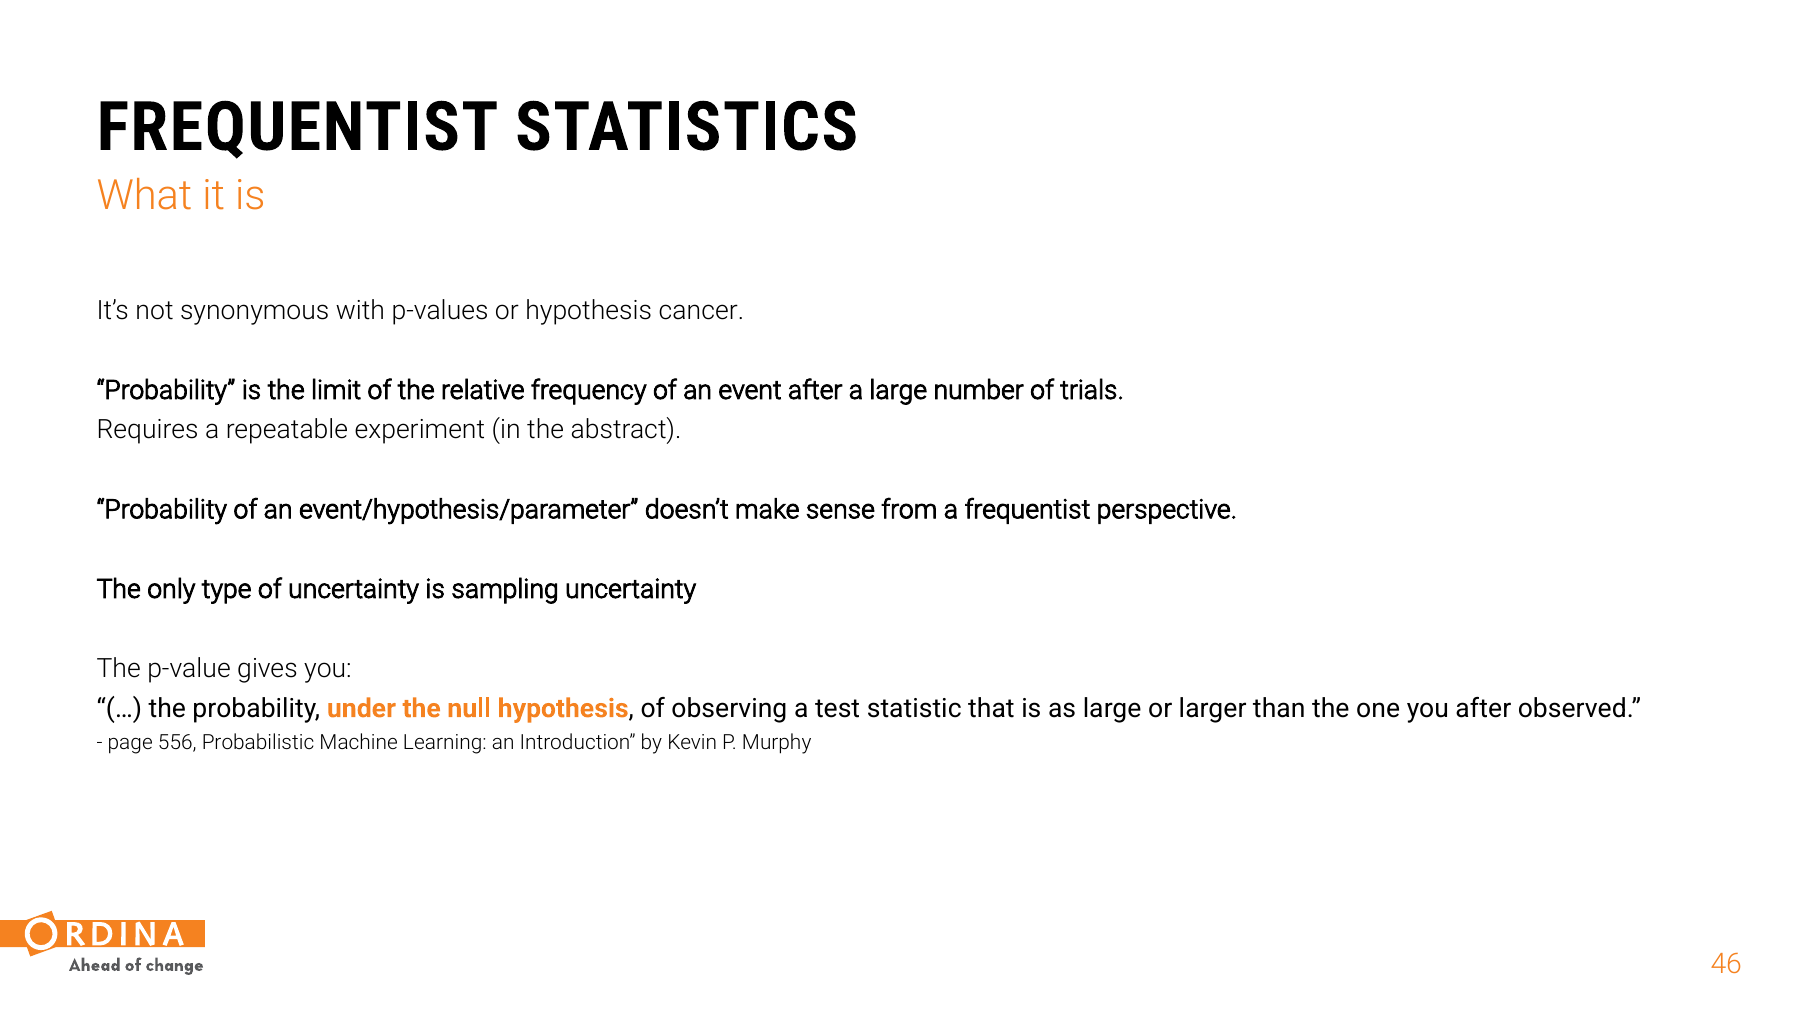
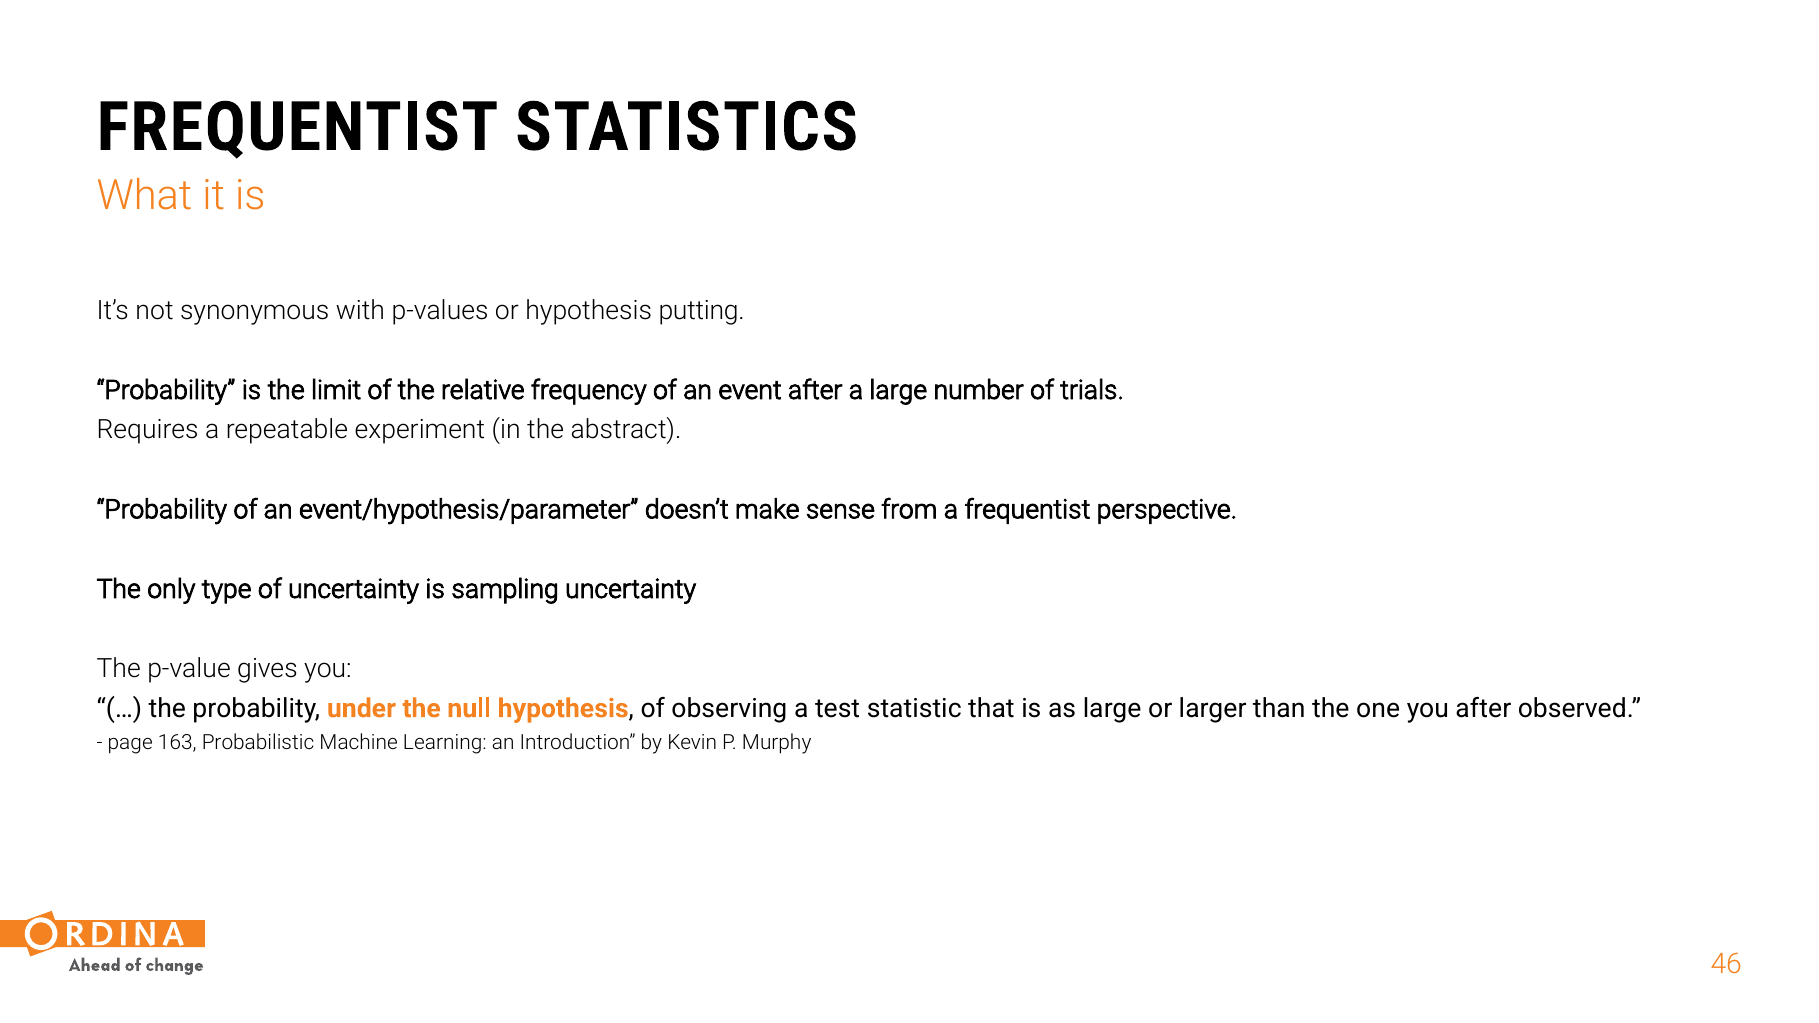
cancer: cancer -> putting
556: 556 -> 163
